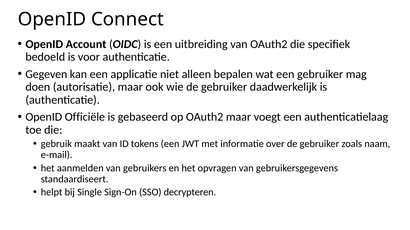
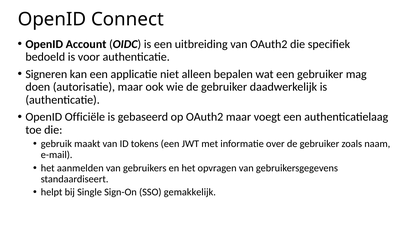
Gegeven: Gegeven -> Signeren
decrypteren: decrypteren -> gemakkelijk
